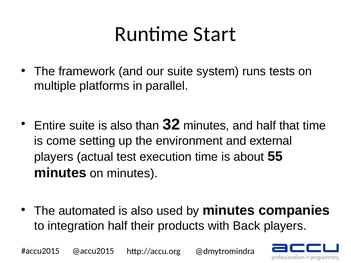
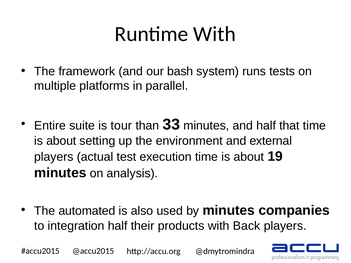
Runtime Start: Start -> With
our suite: suite -> bash
suite is also: also -> tour
32: 32 -> 33
come at (61, 141): come -> about
55: 55 -> 19
on minutes: minutes -> analysis
